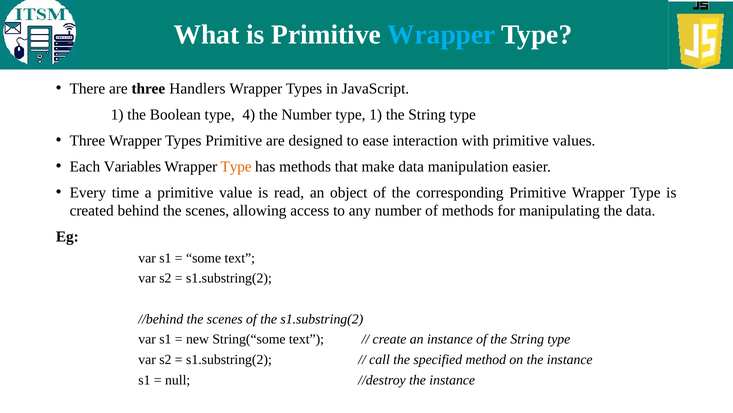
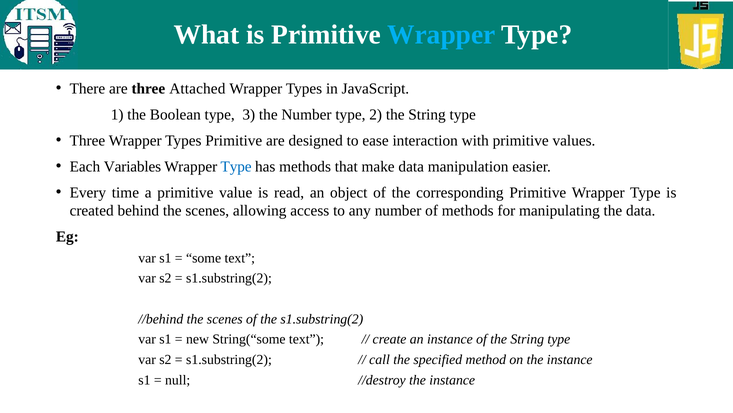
Handlers: Handlers -> Attached
4: 4 -> 3
type 1: 1 -> 2
Type at (236, 166) colour: orange -> blue
